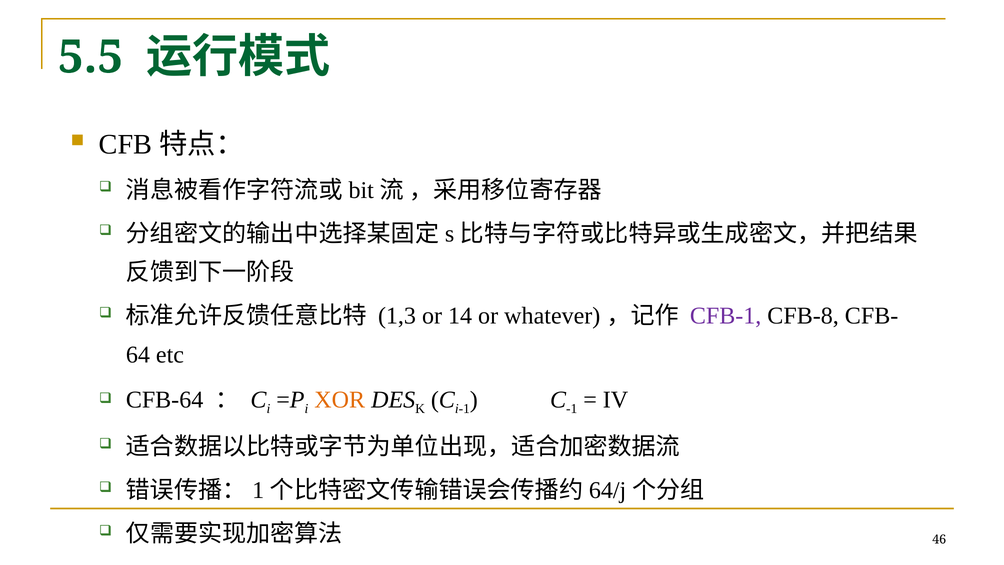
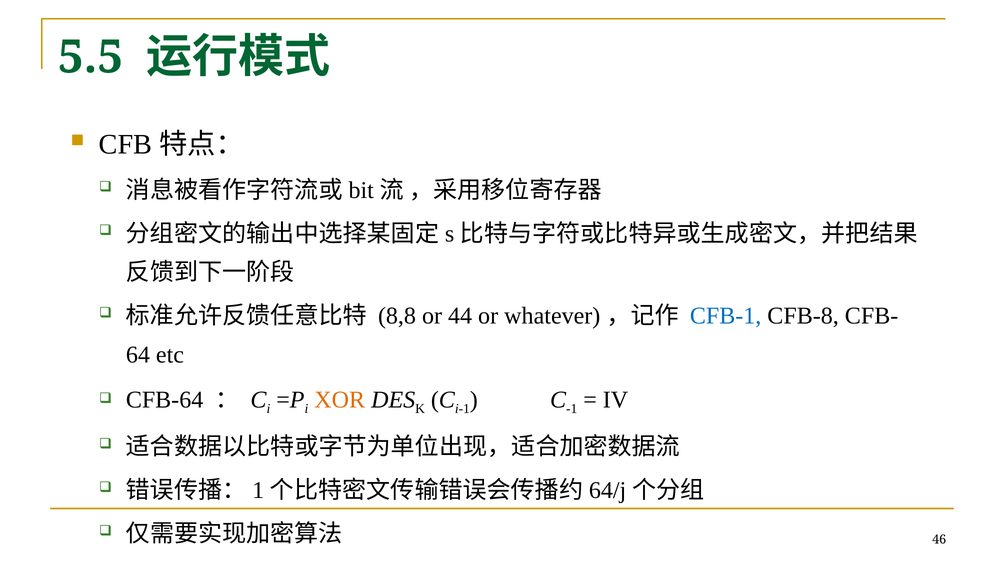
1,3: 1,3 -> 8,8
14: 14 -> 44
CFB-1 colour: purple -> blue
